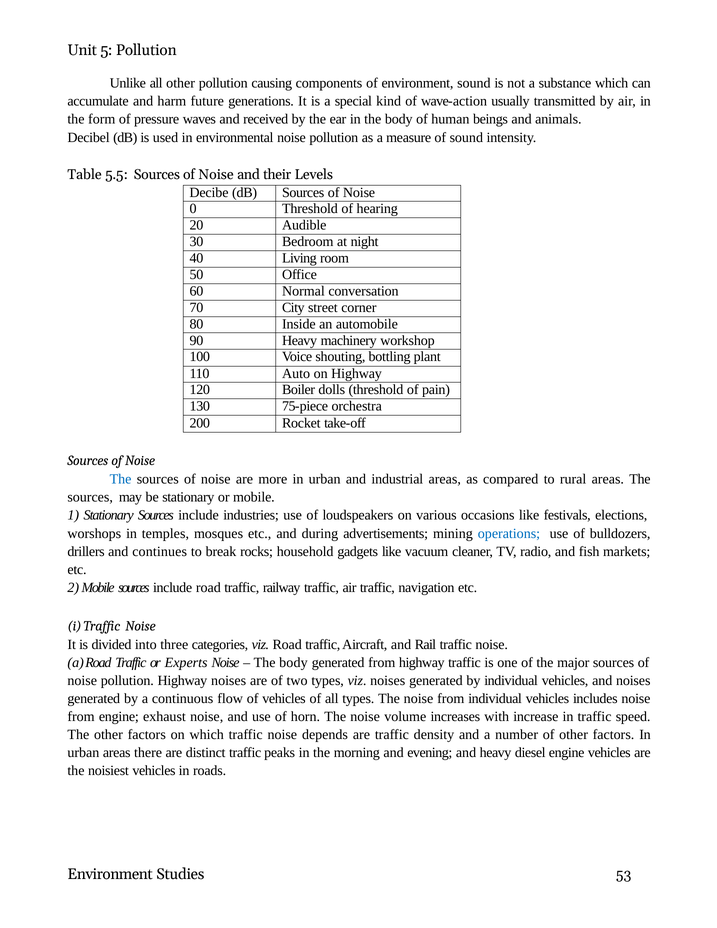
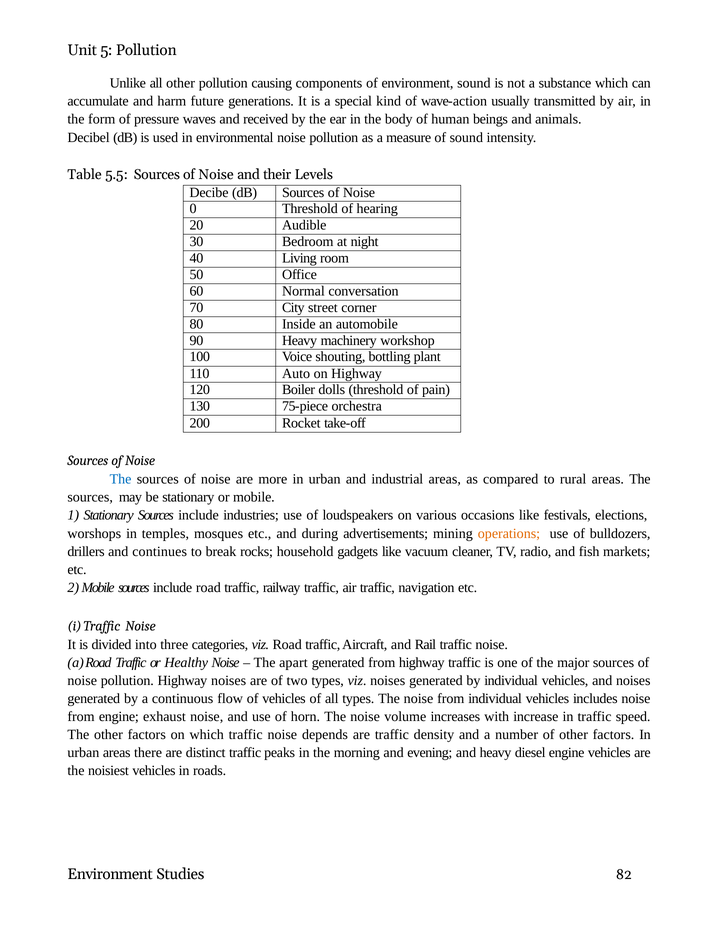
operations colour: blue -> orange
Experts: Experts -> Healthy
body at (293, 662): body -> apart
53: 53 -> 82
